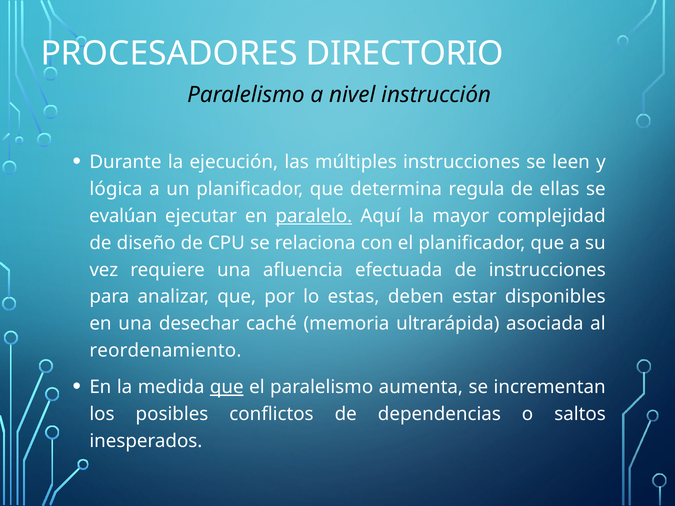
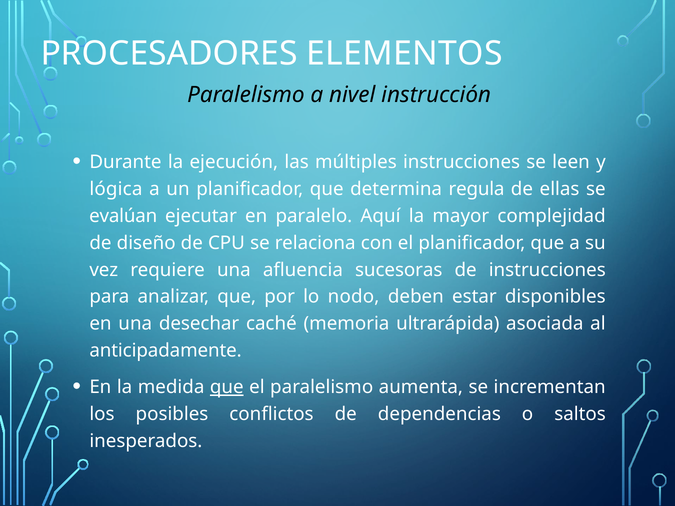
DIRECTORIO: DIRECTORIO -> ELEMENTOS
paralelo underline: present -> none
efectuada: efectuada -> sucesoras
estas: estas -> nodo
reordenamiento: reordenamiento -> anticipadamente
